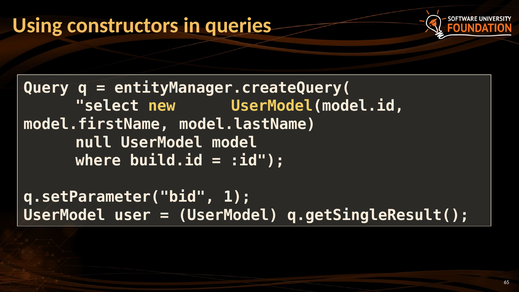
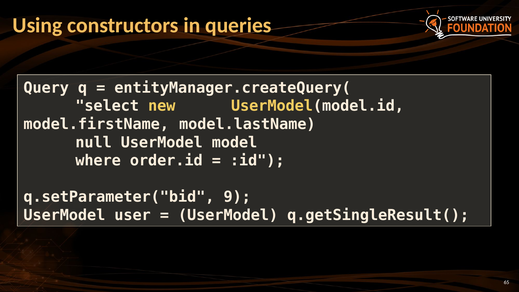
build.id: build.id -> order.id
1: 1 -> 9
